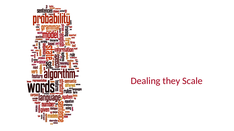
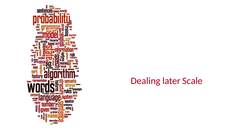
they: they -> later
